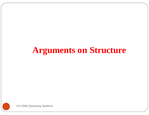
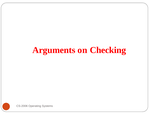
Structure: Structure -> Checking
